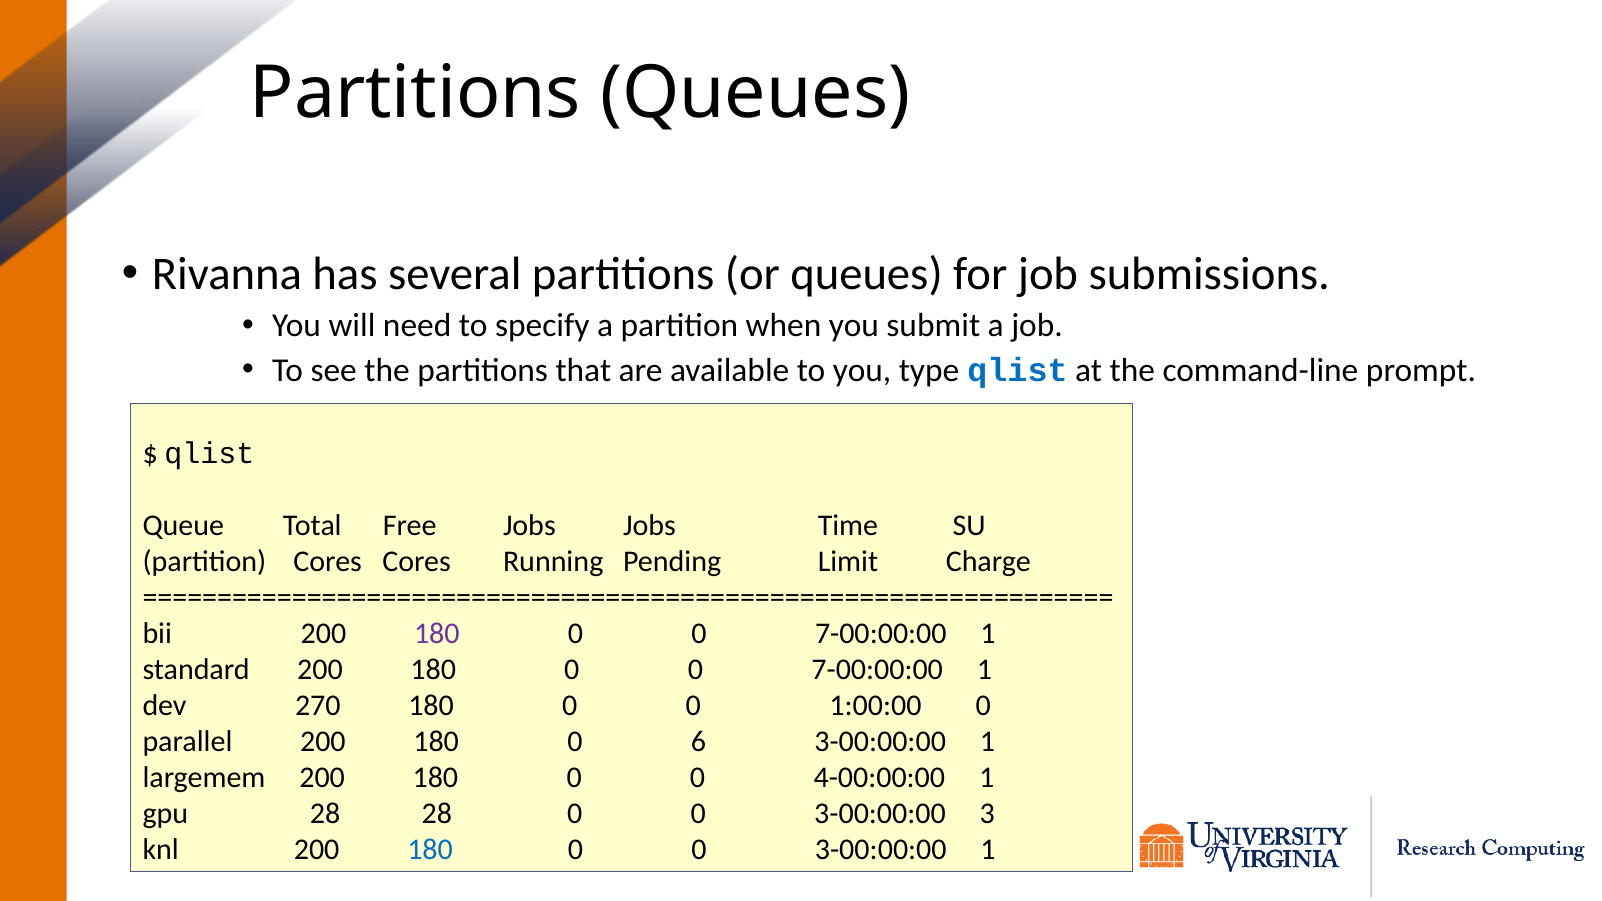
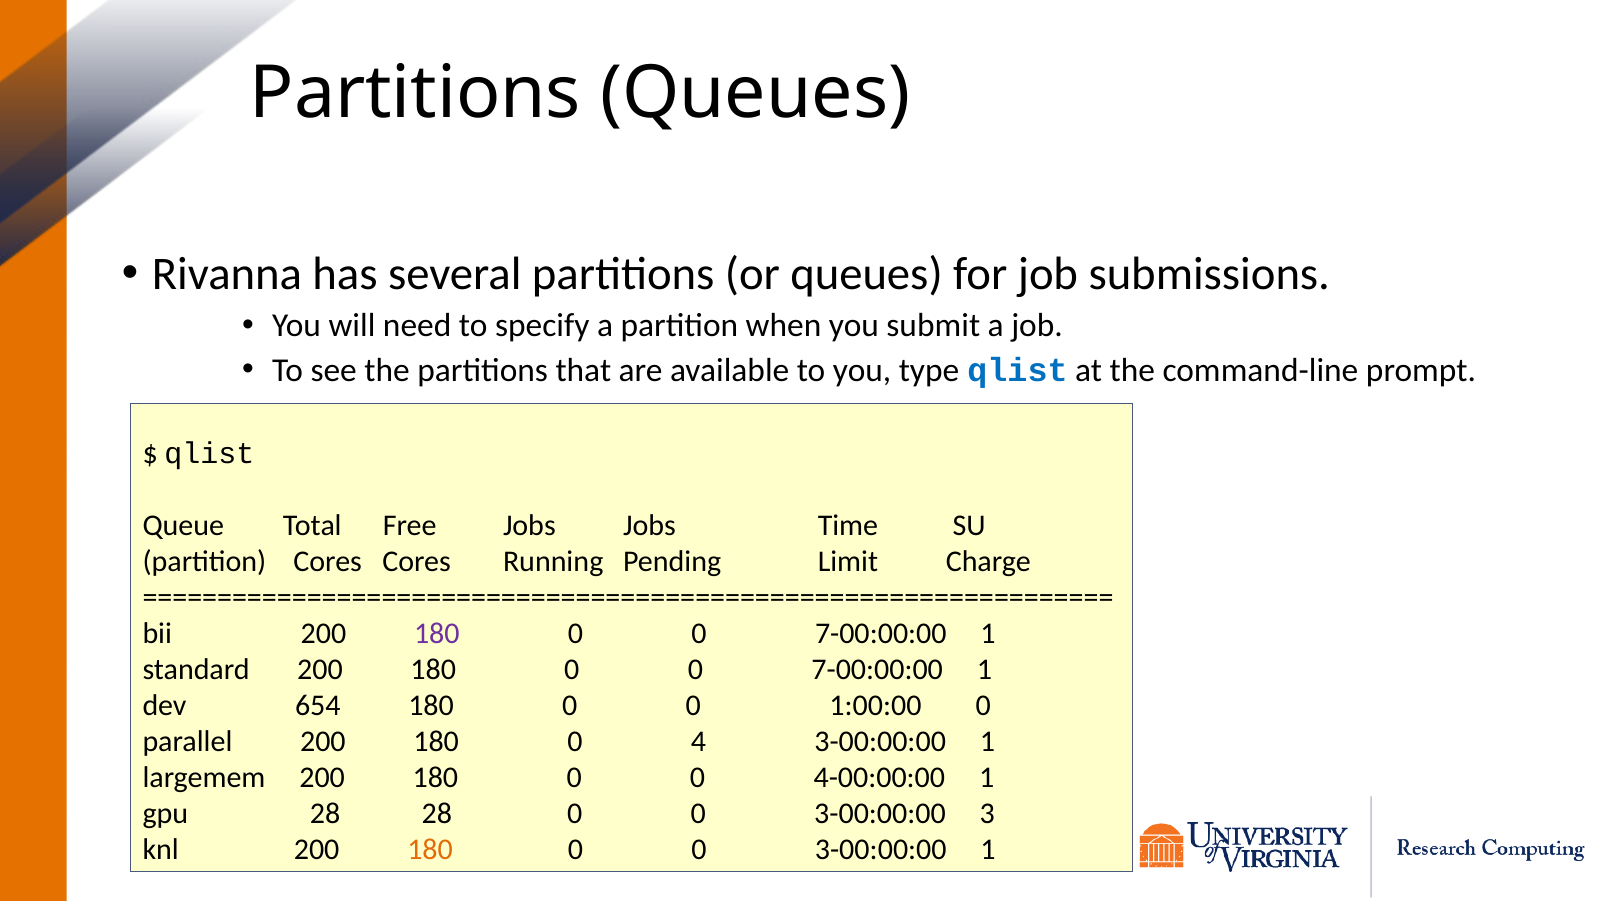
270: 270 -> 654
6: 6 -> 4
180 at (430, 850) colour: blue -> orange
